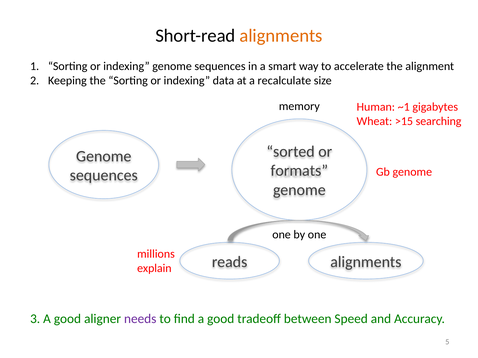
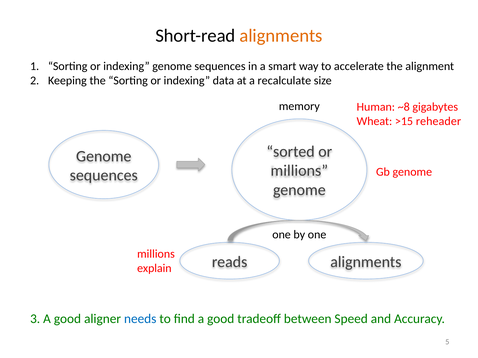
~1: ~1 -> ~8
searching: searching -> reheader
formats at (299, 171): formats -> millions
needs colour: purple -> blue
